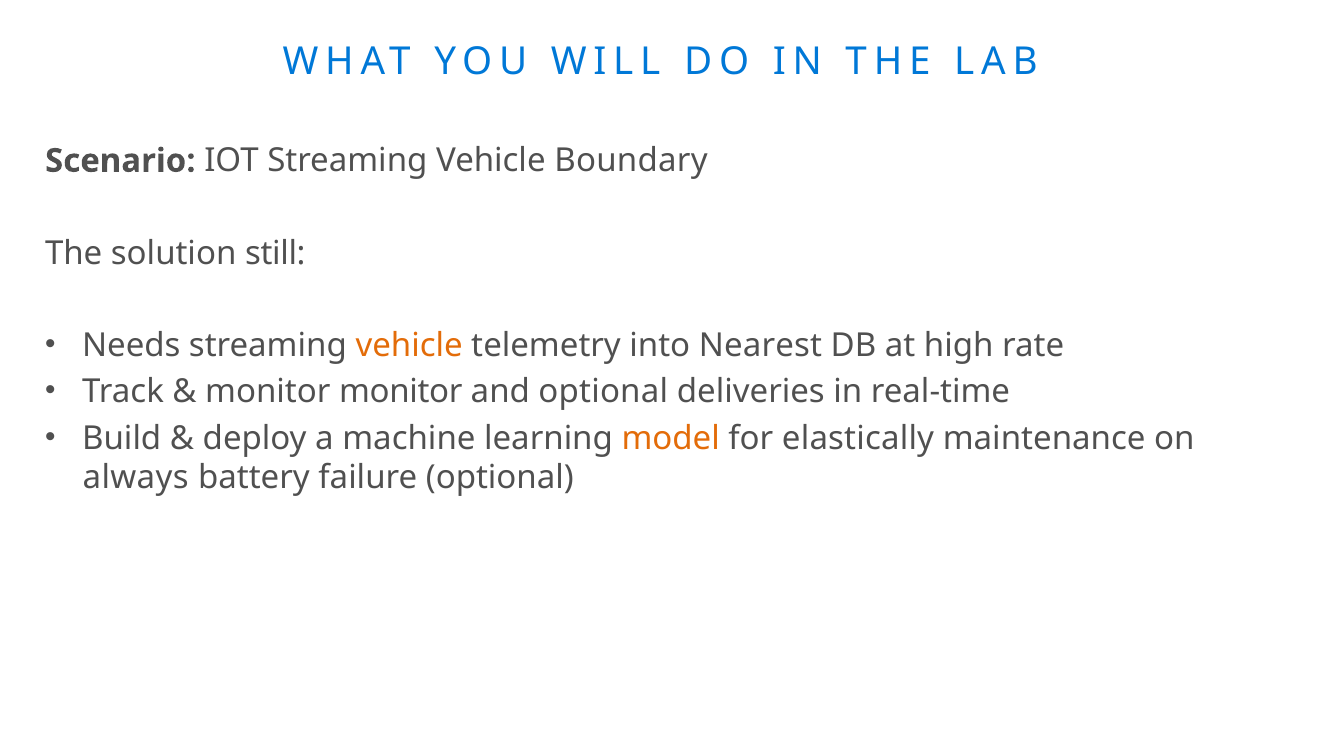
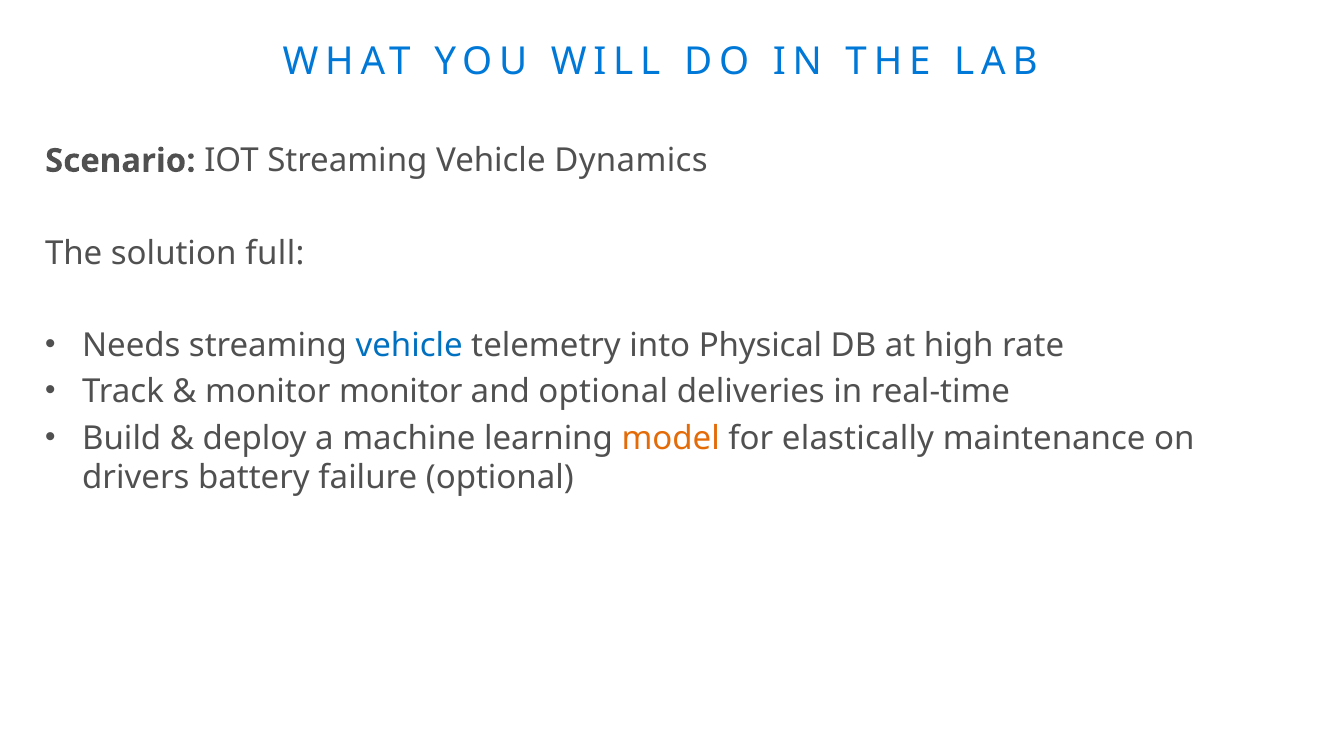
Boundary: Boundary -> Dynamics
still: still -> full
vehicle at (409, 346) colour: orange -> blue
Nearest: Nearest -> Physical
always: always -> drivers
